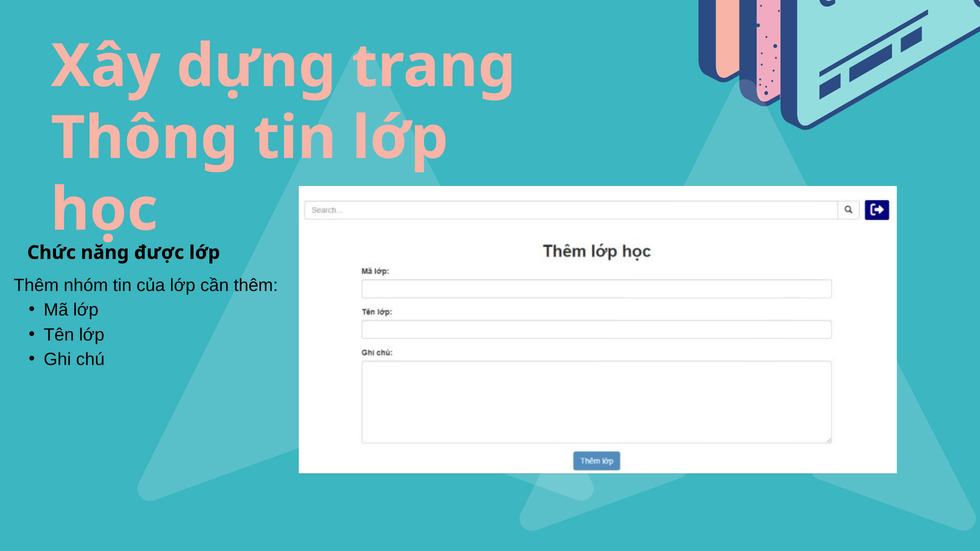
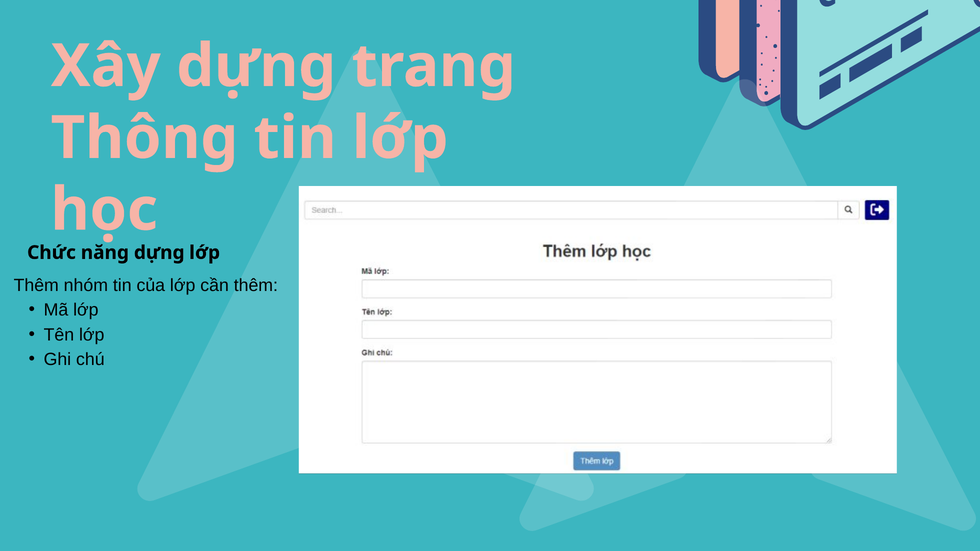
được at (159, 253): được -> dựng
